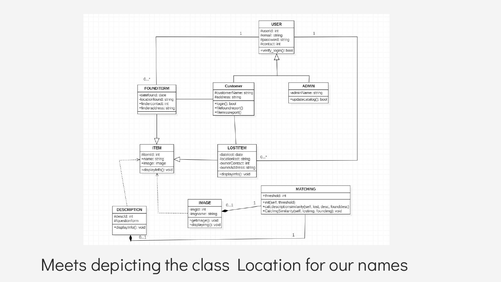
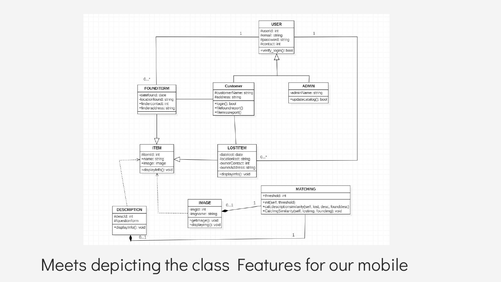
Location: Location -> Features
names: names -> mobile
